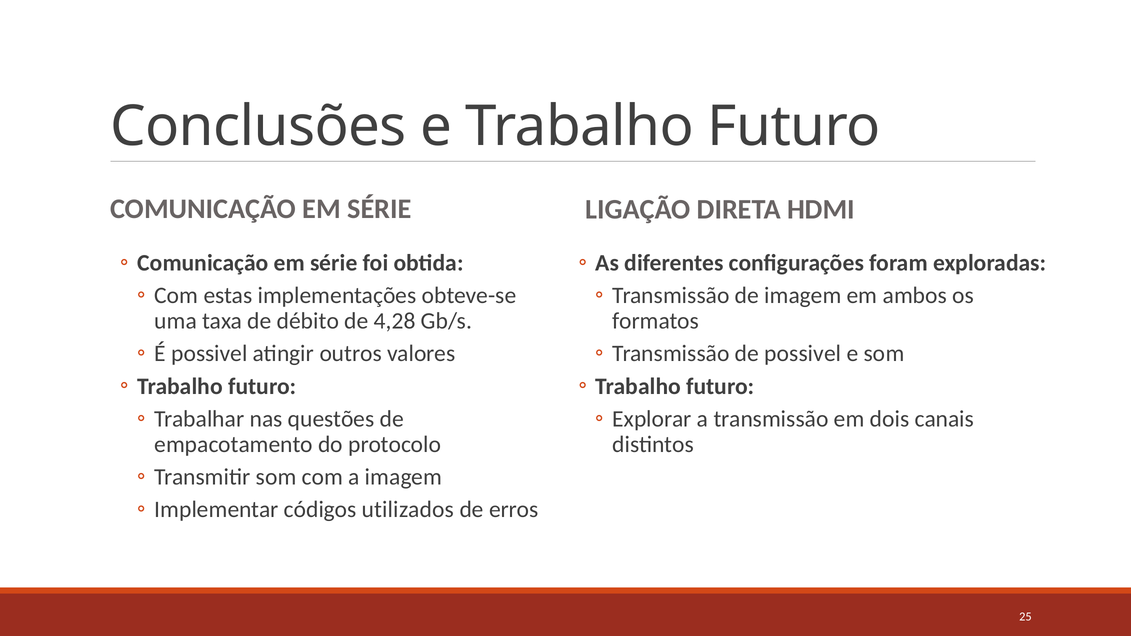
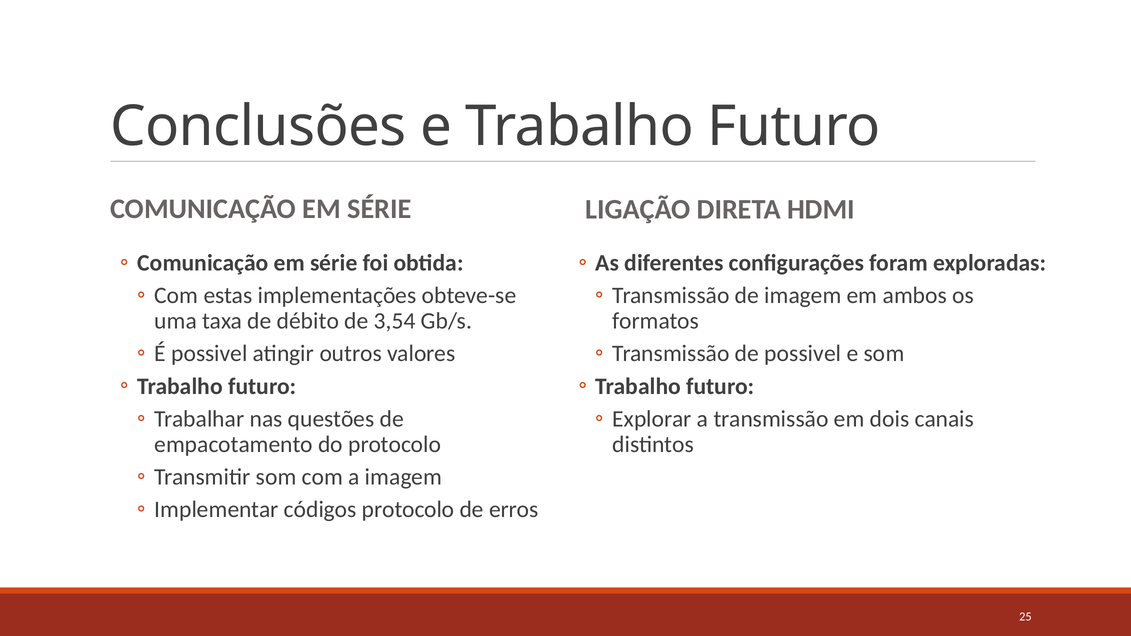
4,28: 4,28 -> 3,54
códigos utilizados: utilizados -> protocolo
